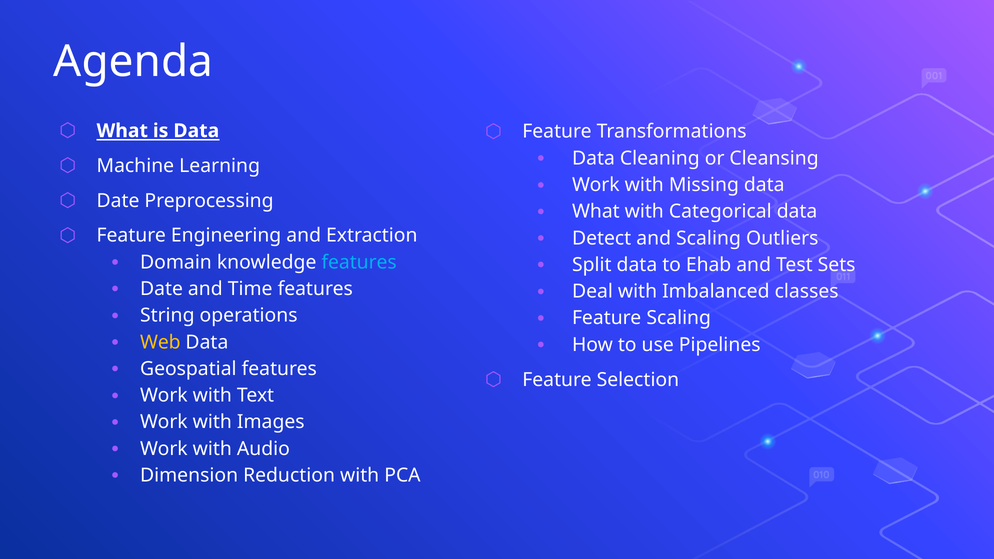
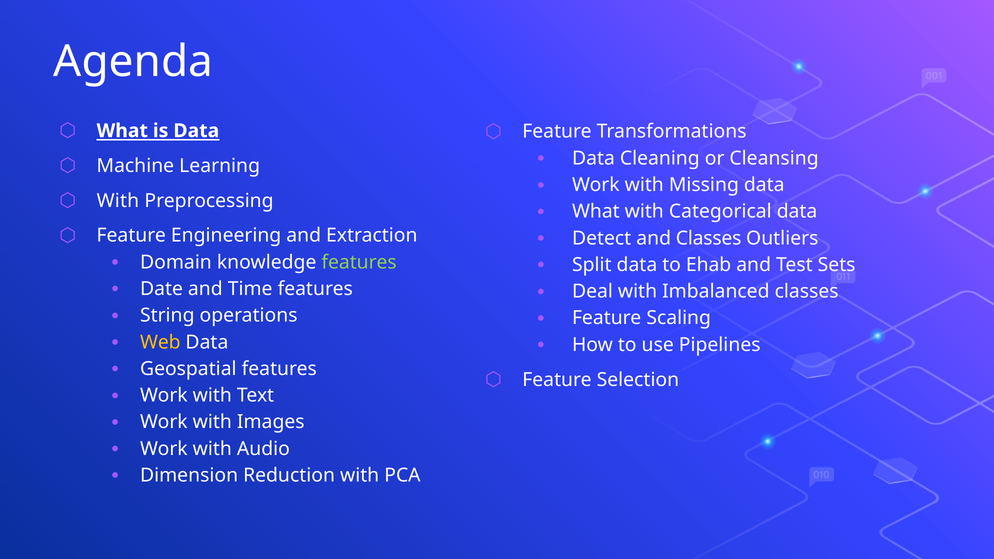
Date at (118, 201): Date -> With
and Scaling: Scaling -> Classes
features at (359, 262) colour: light blue -> light green
